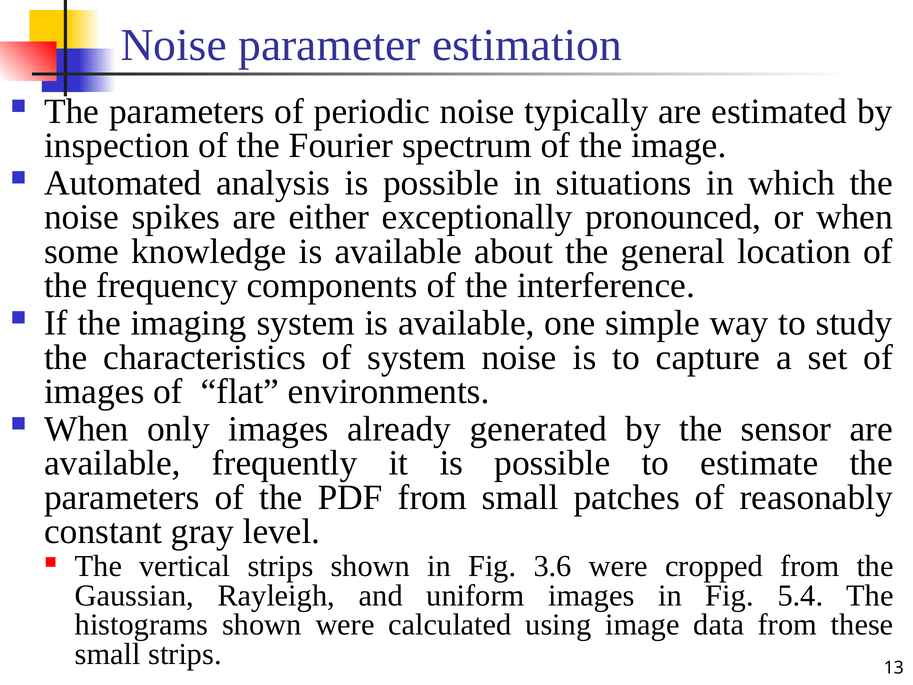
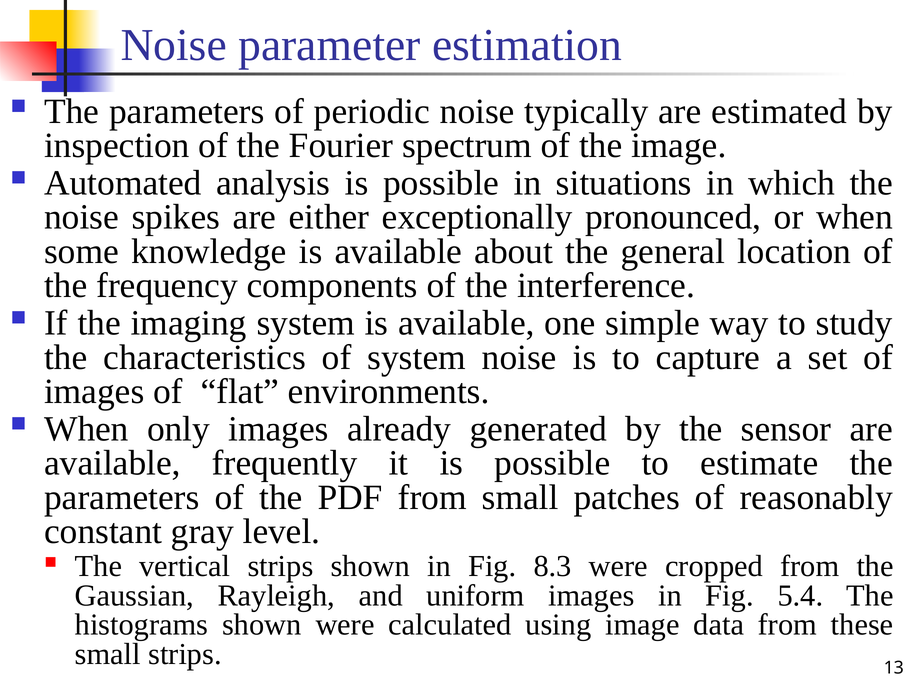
3.6: 3.6 -> 8.3
